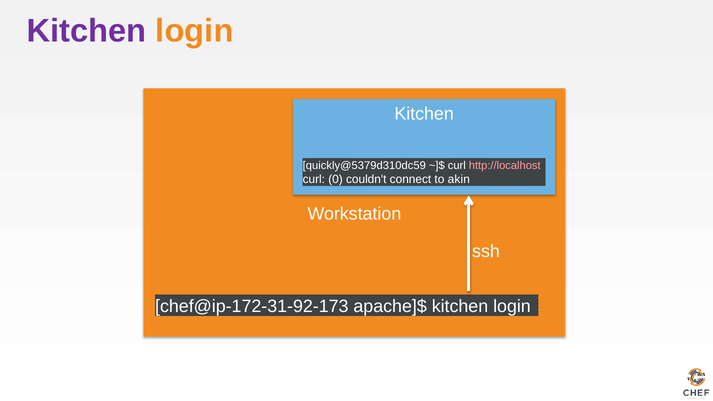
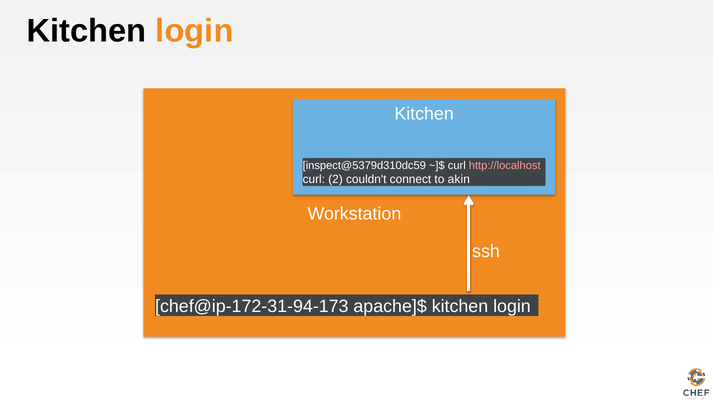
Kitchen at (87, 31) colour: purple -> black
quickly@5379d310dc59: quickly@5379d310dc59 -> inspect@5379d310dc59
0: 0 -> 2
chef@ip-172-31-92-173: chef@ip-172-31-92-173 -> chef@ip-172-31-94-173
